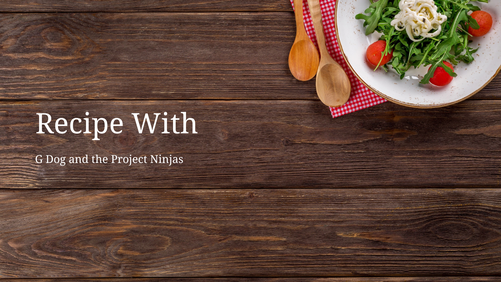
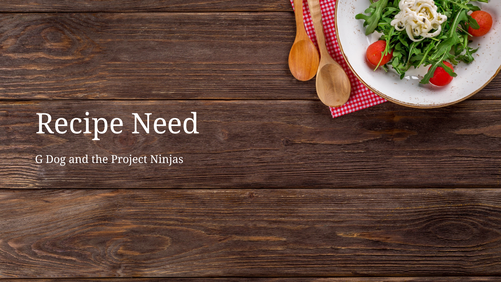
With: With -> Need
